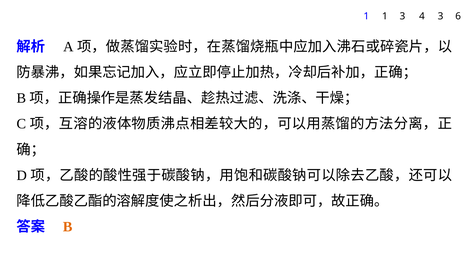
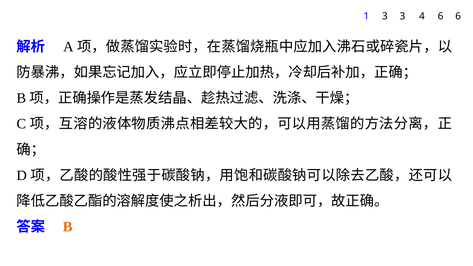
1 1: 1 -> 3
4 3: 3 -> 6
